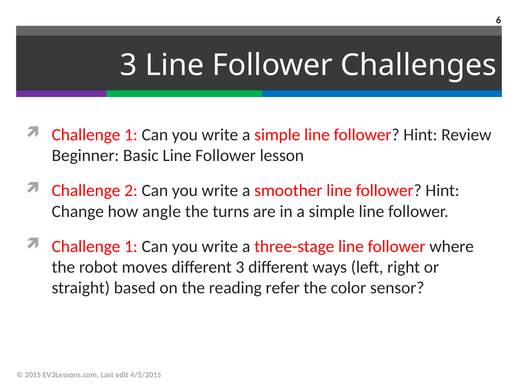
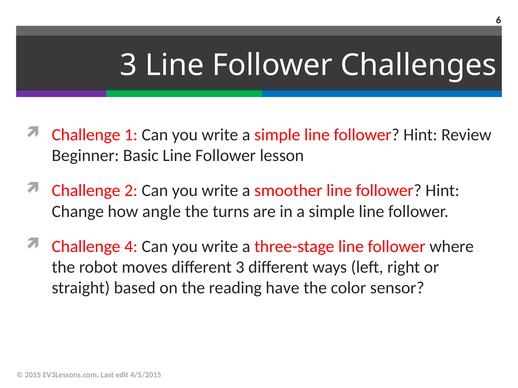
1 at (131, 247): 1 -> 4
refer: refer -> have
